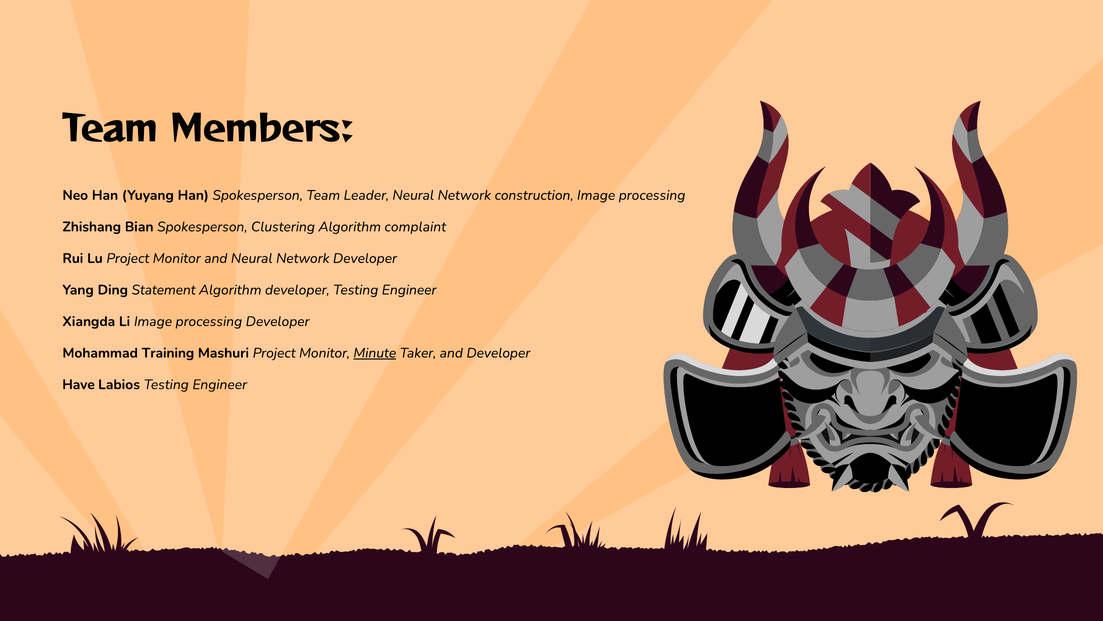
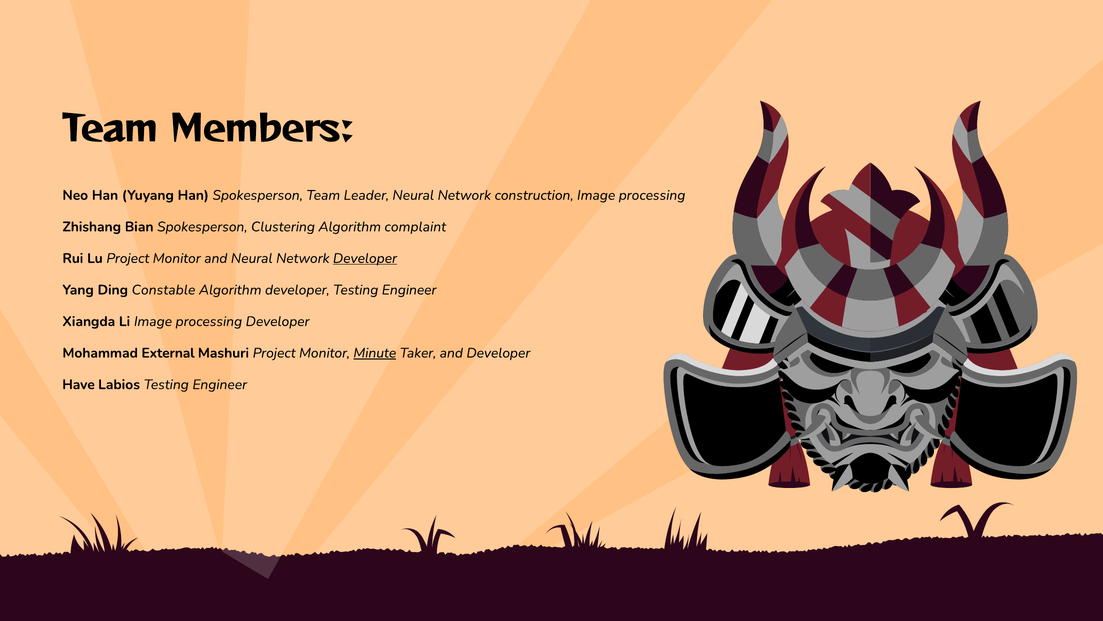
Developer at (365, 258) underline: none -> present
Statement: Statement -> Constable
Training: Training -> External
